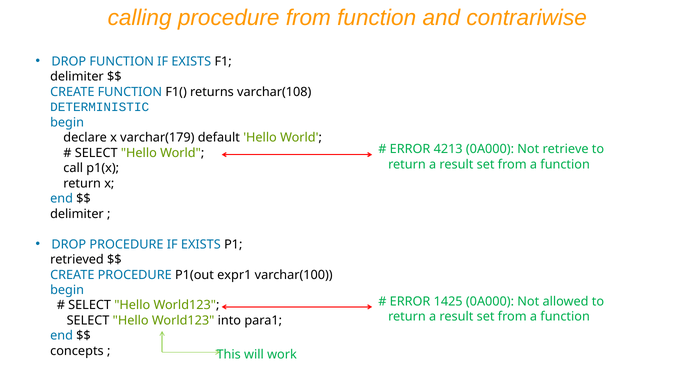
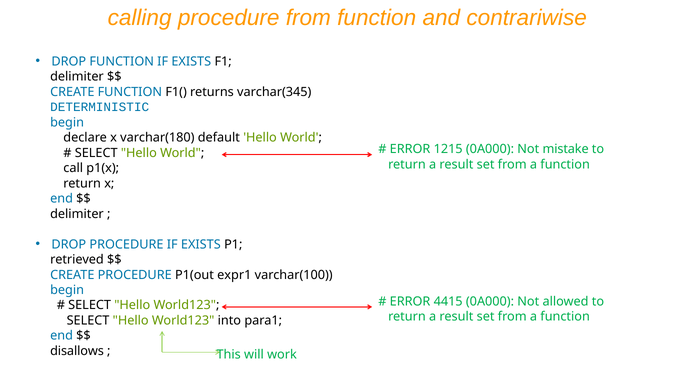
varchar(108: varchar(108 -> varchar(345
varchar(179: varchar(179 -> varchar(180
4213: 4213 -> 1215
retrieve: retrieve -> mistake
1425: 1425 -> 4415
concepts: concepts -> disallows
